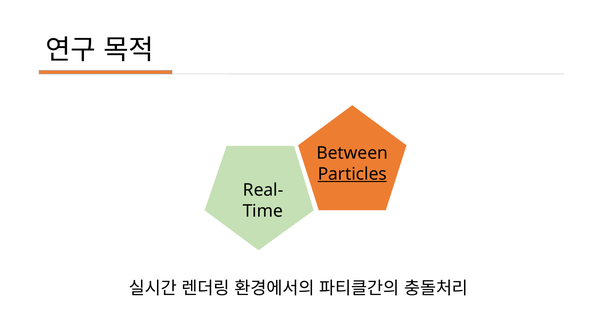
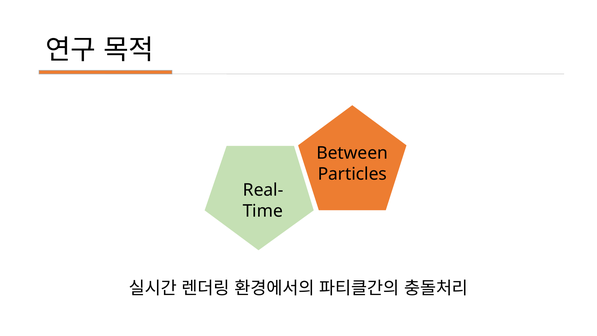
Particles underline: present -> none
